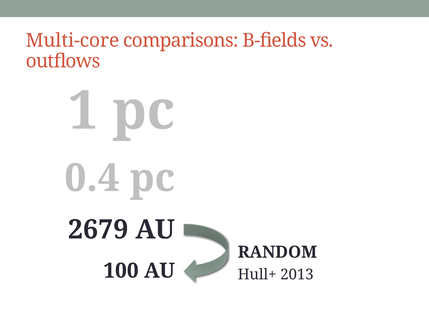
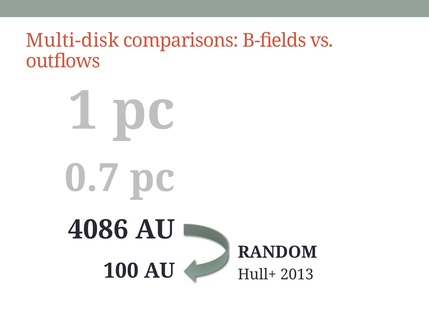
Multi-core: Multi-core -> Multi-disk
0.4: 0.4 -> 0.7
2679: 2679 -> 4086
